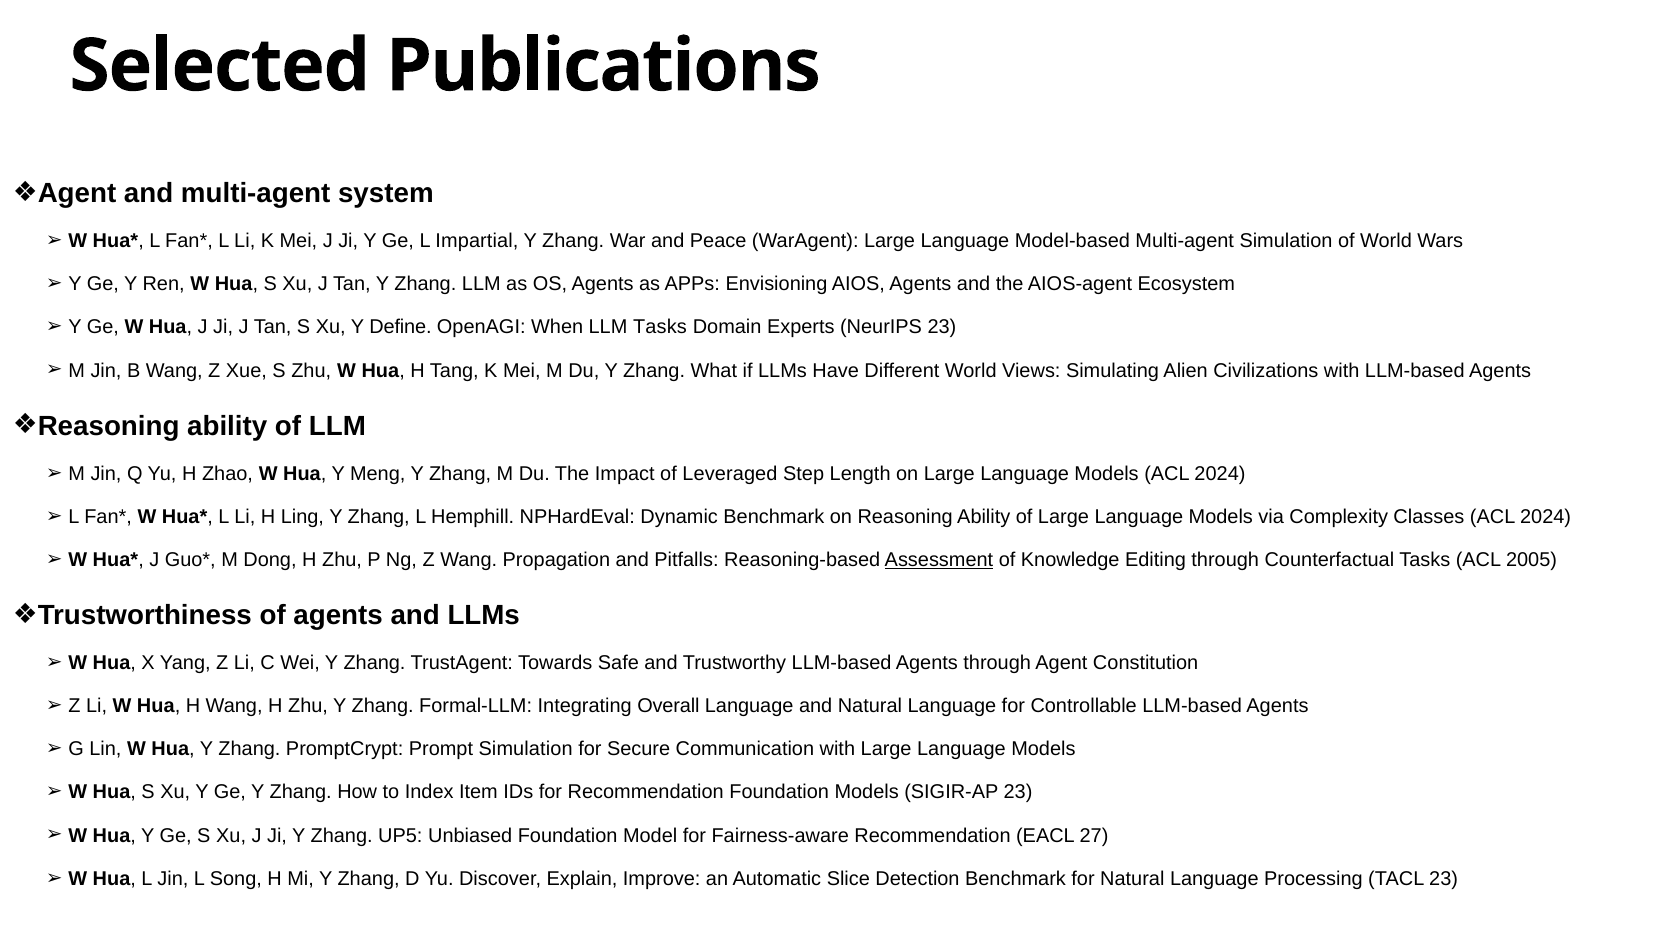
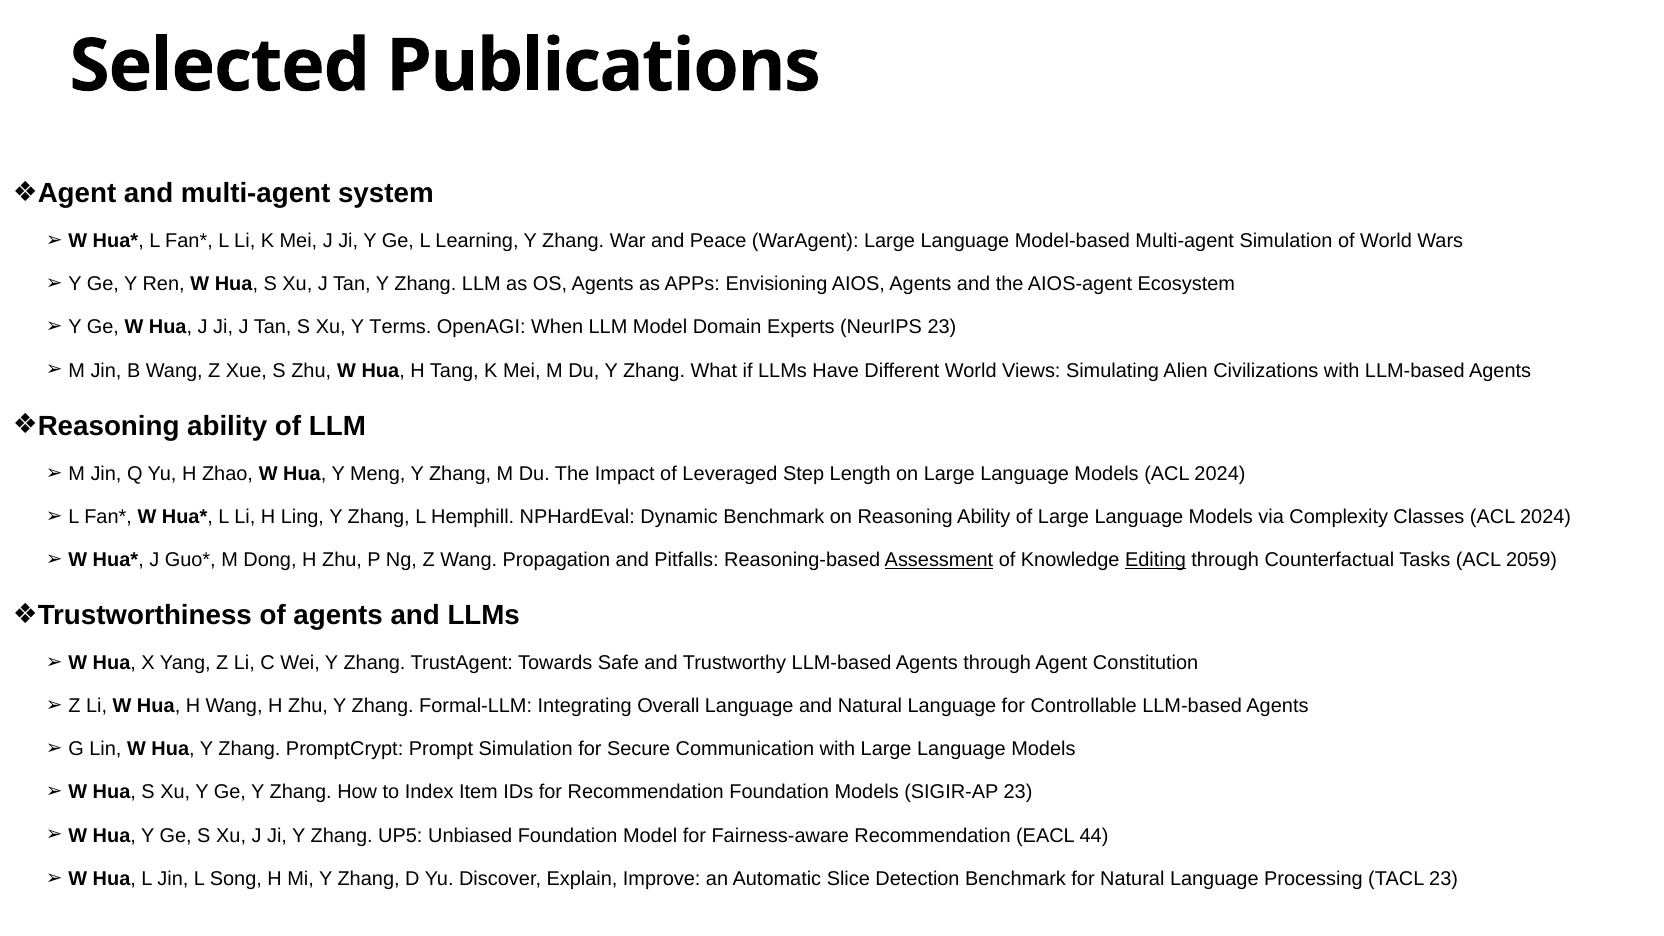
Impartial: Impartial -> Learning
Define: Define -> Terms
LLM Tasks: Tasks -> Model
Editing underline: none -> present
2005: 2005 -> 2059
27: 27 -> 44
